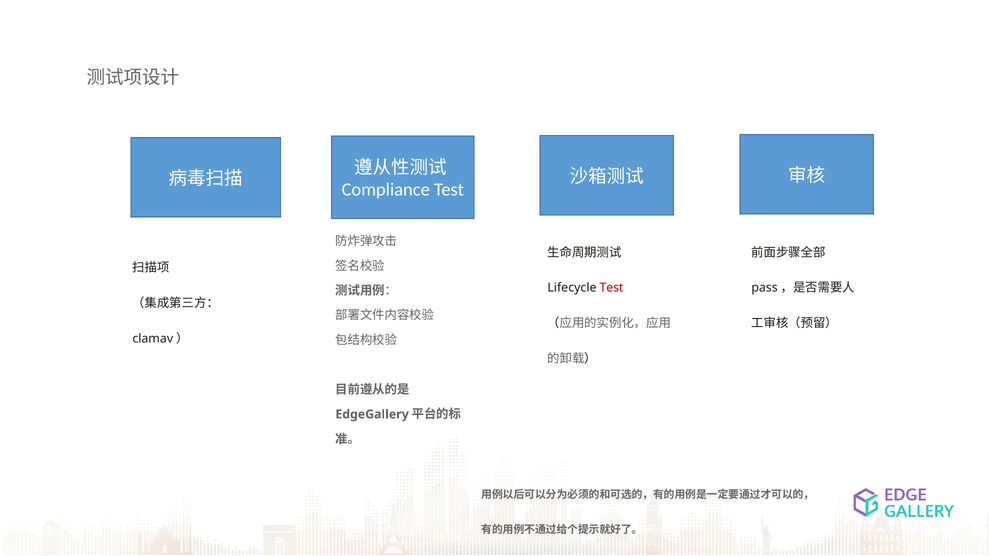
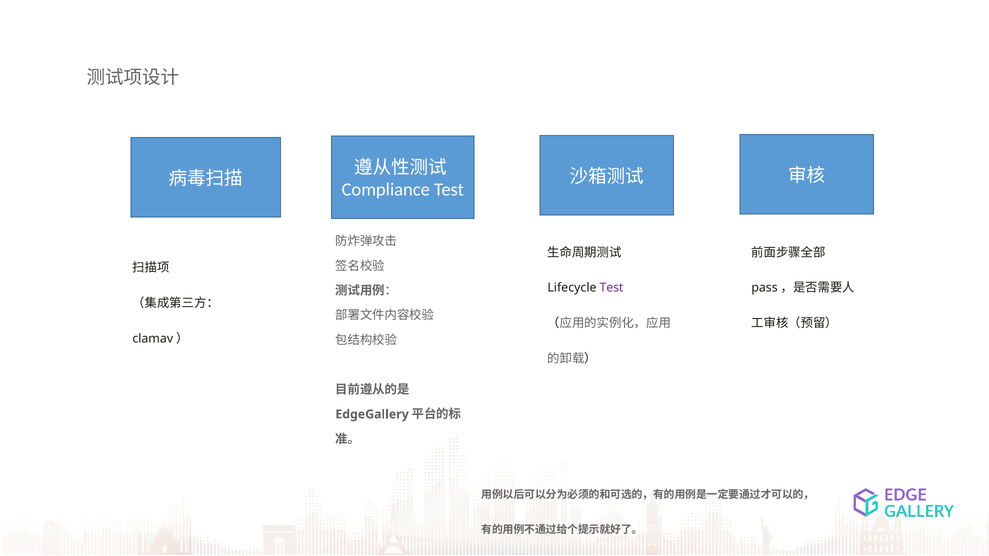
Test at (611, 288) colour: red -> purple
